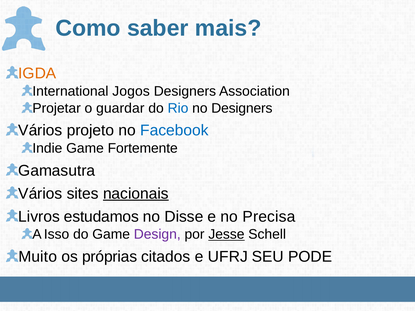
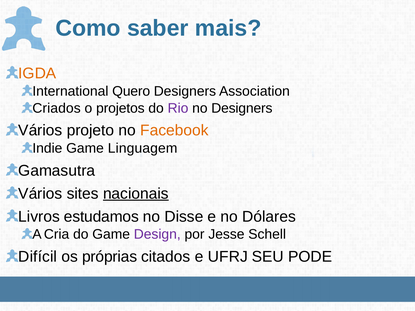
Jogos: Jogos -> Quero
Projetar: Projetar -> Criados
guardar: guardar -> projetos
Rio colour: blue -> purple
Facebook colour: blue -> orange
Fortemente: Fortemente -> Linguagem
Precisa: Precisa -> Dólares
Isso: Isso -> Cria
Jesse underline: present -> none
Muito: Muito -> Difícil
